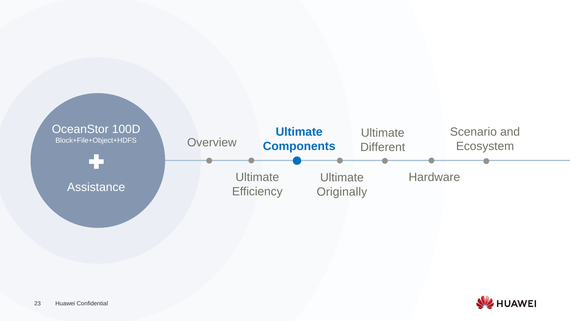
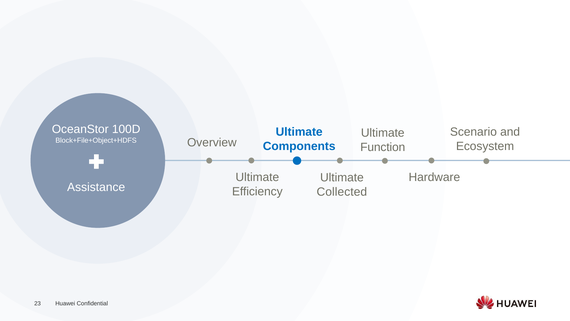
Different: Different -> Function
Originally: Originally -> Collected
